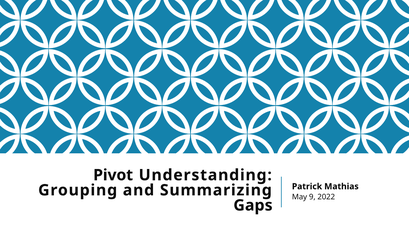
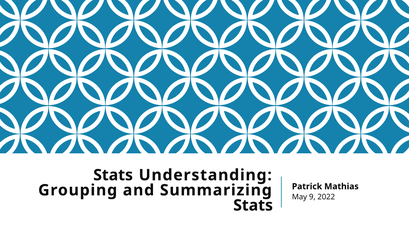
Pivot at (113, 175): Pivot -> Stats
Gaps at (253, 205): Gaps -> Stats
